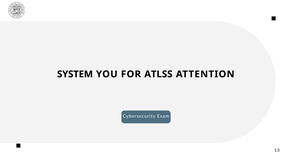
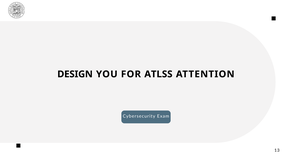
SYSTEM: SYSTEM -> DESIGN
